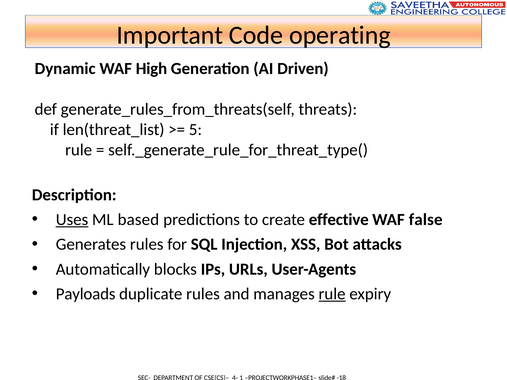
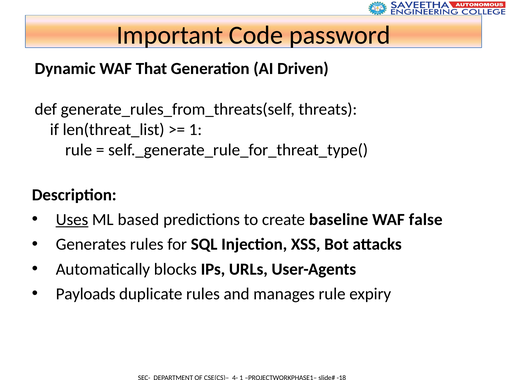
operating: operating -> password
High: High -> That
5 at (195, 130): 5 -> 1
effective: effective -> baseline
rule at (332, 294) underline: present -> none
